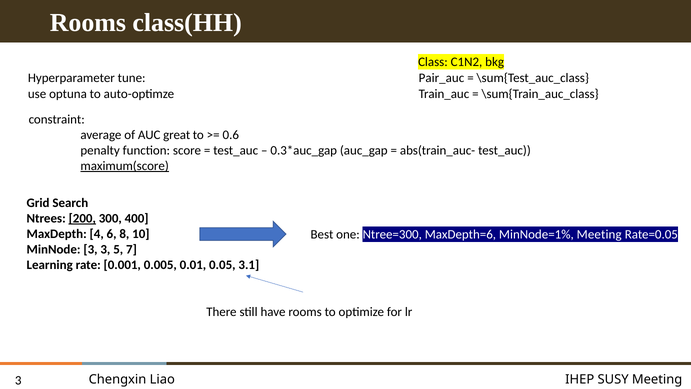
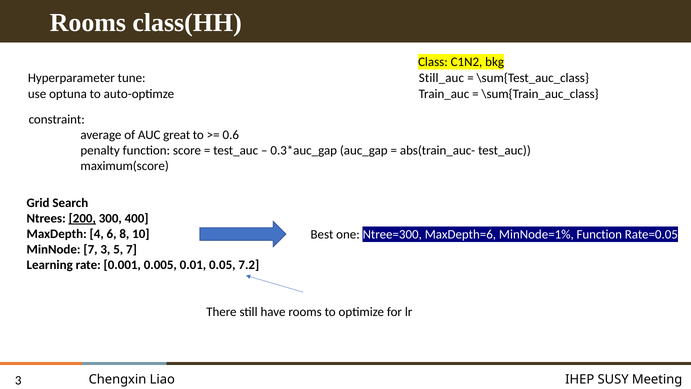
Pair_auc: Pair_auc -> Still_auc
maximum(score underline: present -> none
MinNode=1% Meeting: Meeting -> Function
MinNode 3: 3 -> 7
3.1: 3.1 -> 7.2
